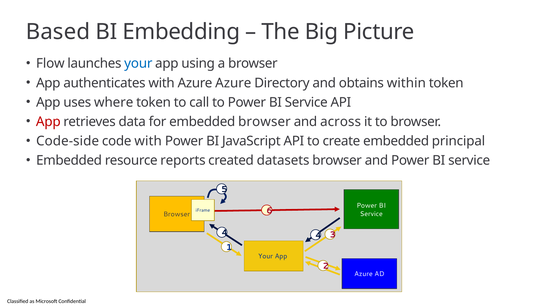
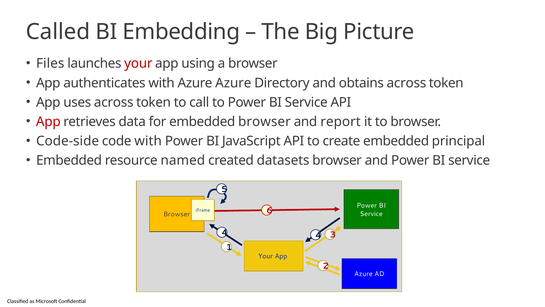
Based: Based -> Called
Flow: Flow -> Files
your at (138, 63) colour: blue -> red
obtains within: within -> across
uses where: where -> across
across: across -> report
reports: reports -> named
